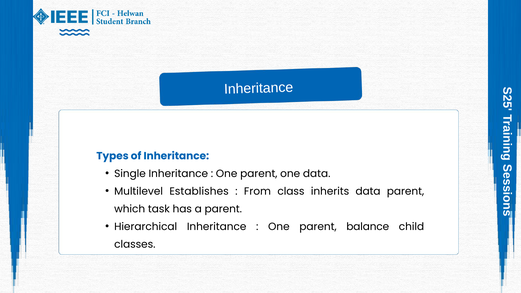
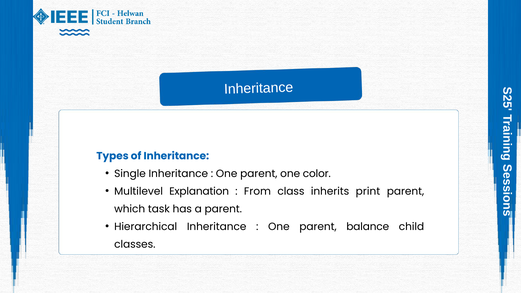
one data: data -> color
Establishes: Establishes -> Explanation
inherits data: data -> print
